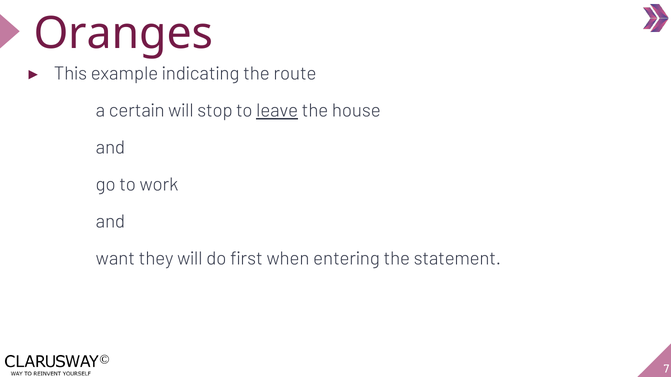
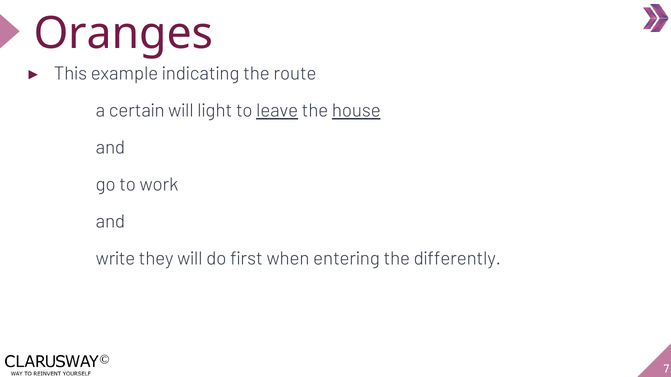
stop: stop -> light
house underline: none -> present
want: want -> write
statement: statement -> differently
